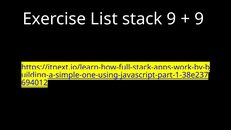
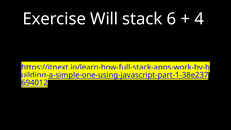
List: List -> Will
stack 9: 9 -> 6
9 at (199, 19): 9 -> 4
